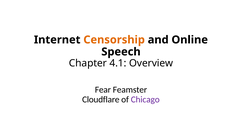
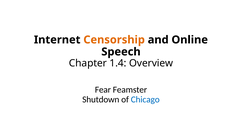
4.1: 4.1 -> 1.4
Cloudflare: Cloudflare -> Shutdown
Chicago colour: purple -> blue
